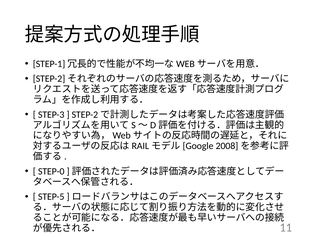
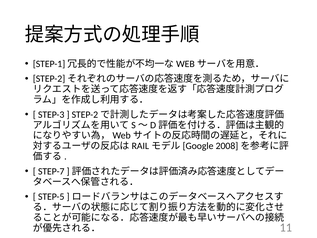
STEP-0: STEP-0 -> STEP-7
